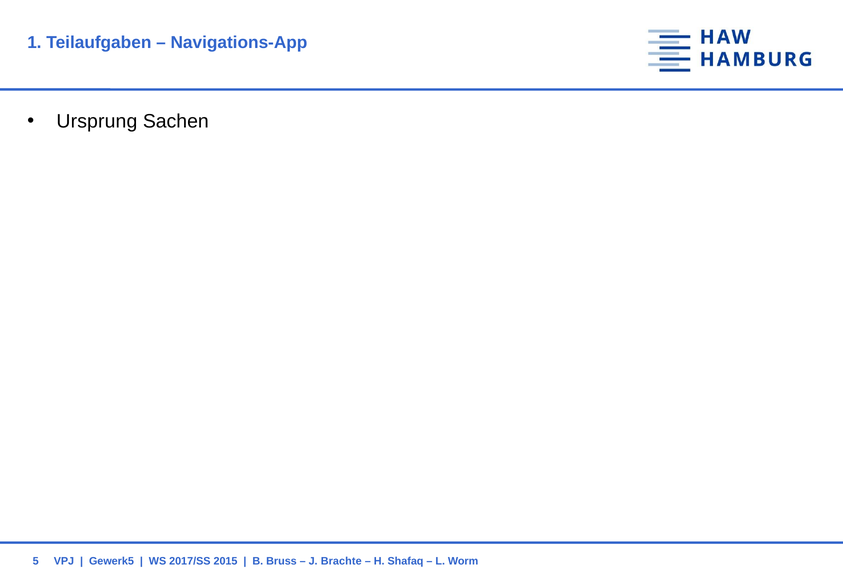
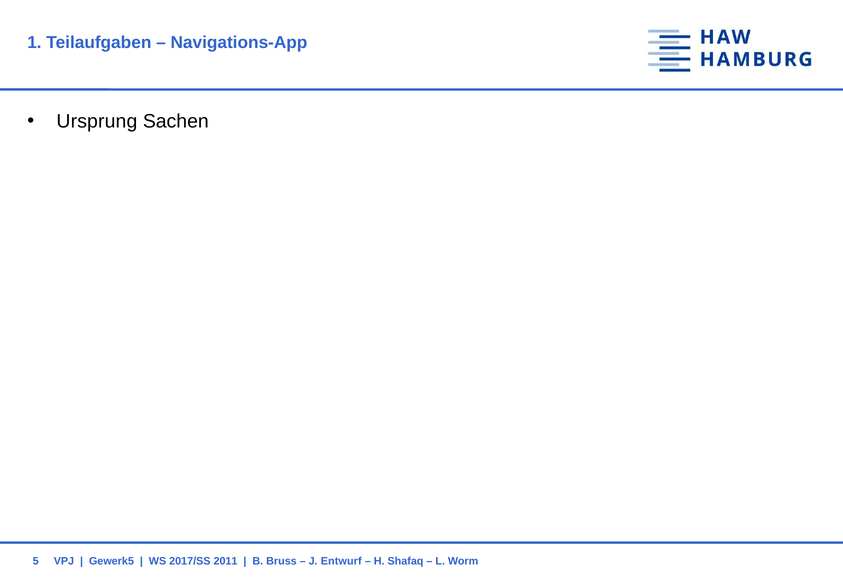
2015: 2015 -> 2011
Brachte: Brachte -> Entwurf
